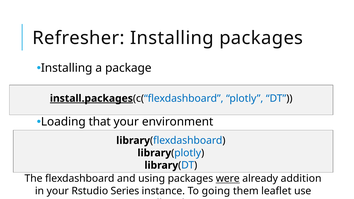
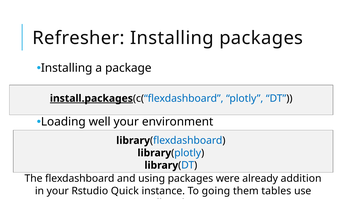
that: that -> well
were underline: present -> none
Series: Series -> Quick
leaflet: leaflet -> tables
